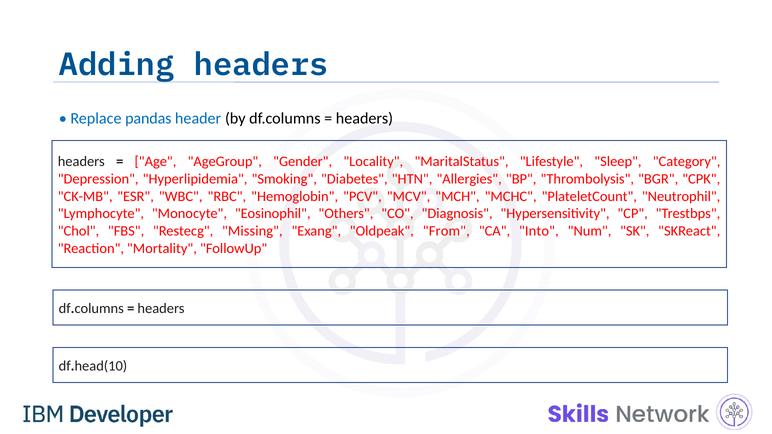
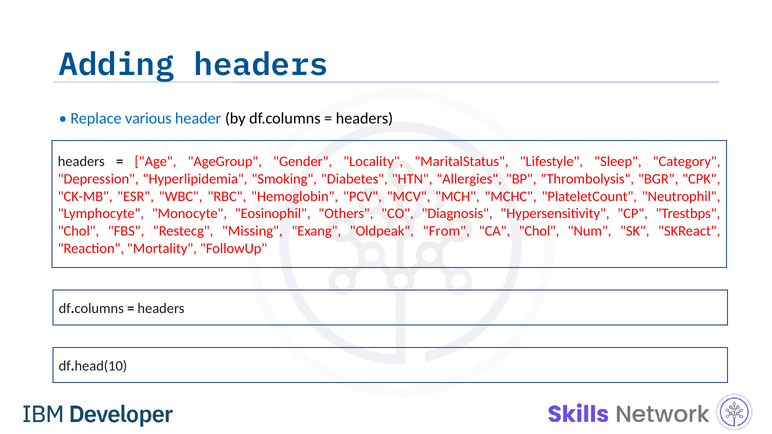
pandas: pandas -> various
CA Into: Into -> Chol
